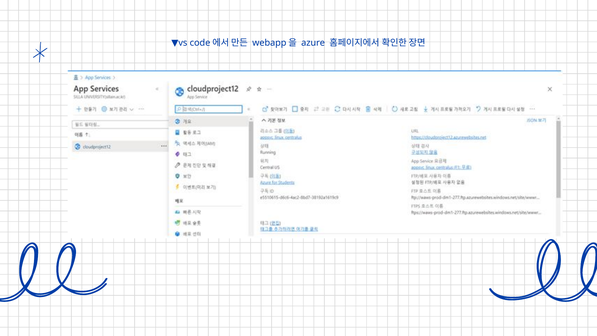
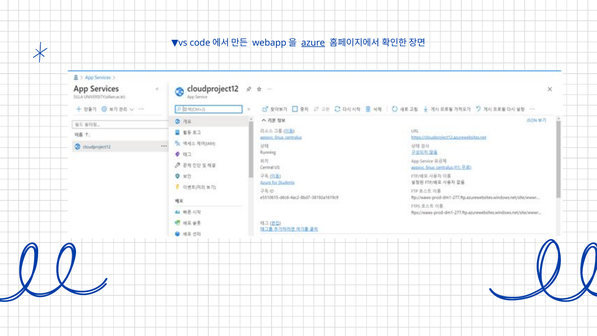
azure underline: none -> present
